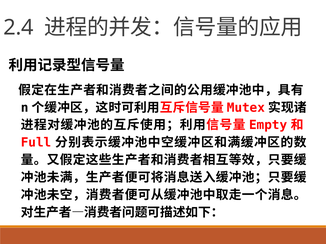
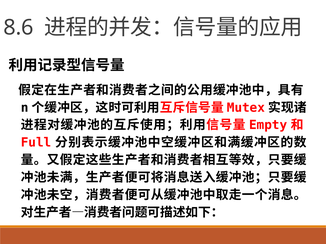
2.4: 2.4 -> 8.6
